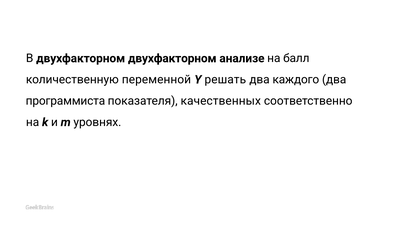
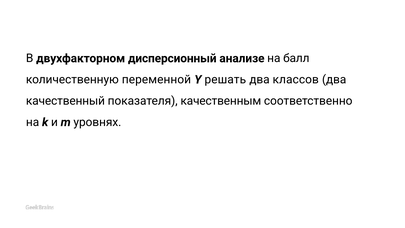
двухфакторном двухфакторном: двухфакторном -> дисперсионный
каждого: каждого -> классов
программиста: программиста -> качественный
качественных: качественных -> качественным
